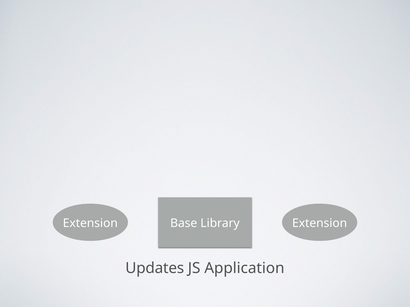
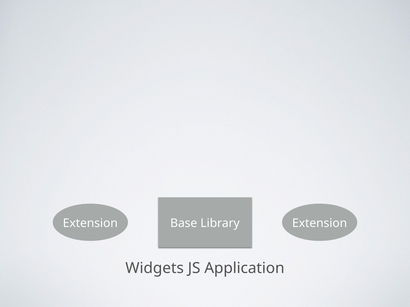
Updates: Updates -> Widgets
